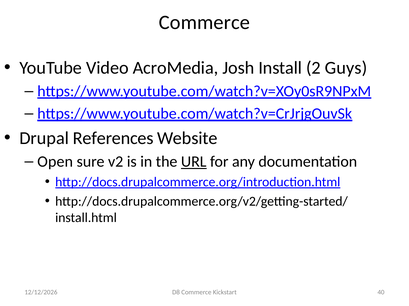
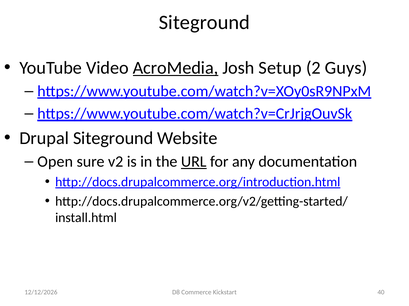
Commerce at (204, 22): Commerce -> Siteground
AcroMedia underline: none -> present
Install: Install -> Setup
Drupal References: References -> Siteground
